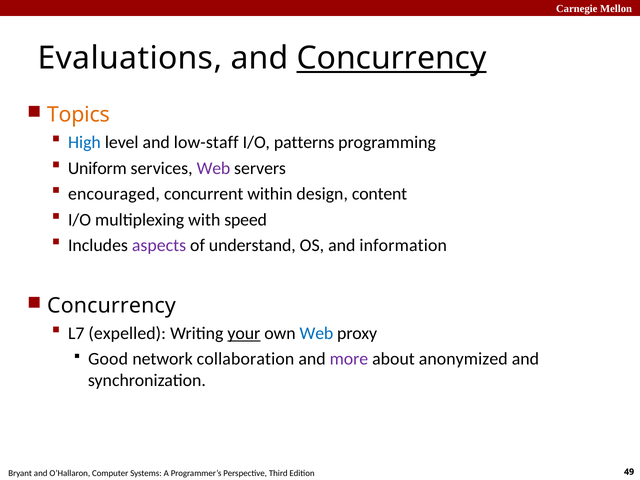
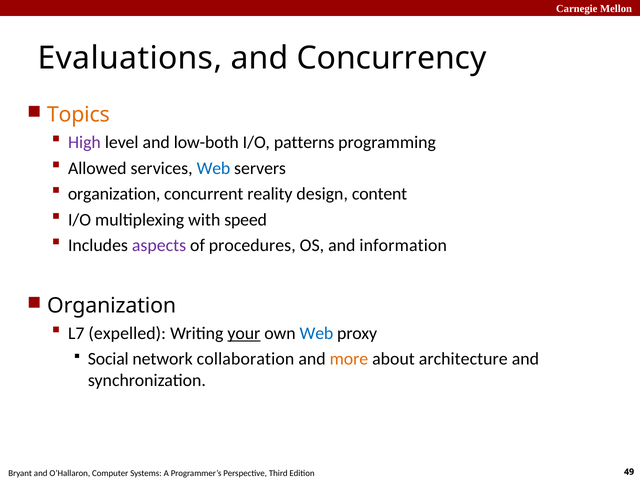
Concurrency at (391, 58) underline: present -> none
High colour: blue -> purple
low-staff: low-staff -> low-both
Uniform: Uniform -> Allowed
Web at (213, 168) colour: purple -> blue
encouraged at (114, 194): encouraged -> organization
within: within -> reality
understand: understand -> procedures
Concurrency at (111, 306): Concurrency -> Organization
Good: Good -> Social
more colour: purple -> orange
anonymized: anonymized -> architecture
